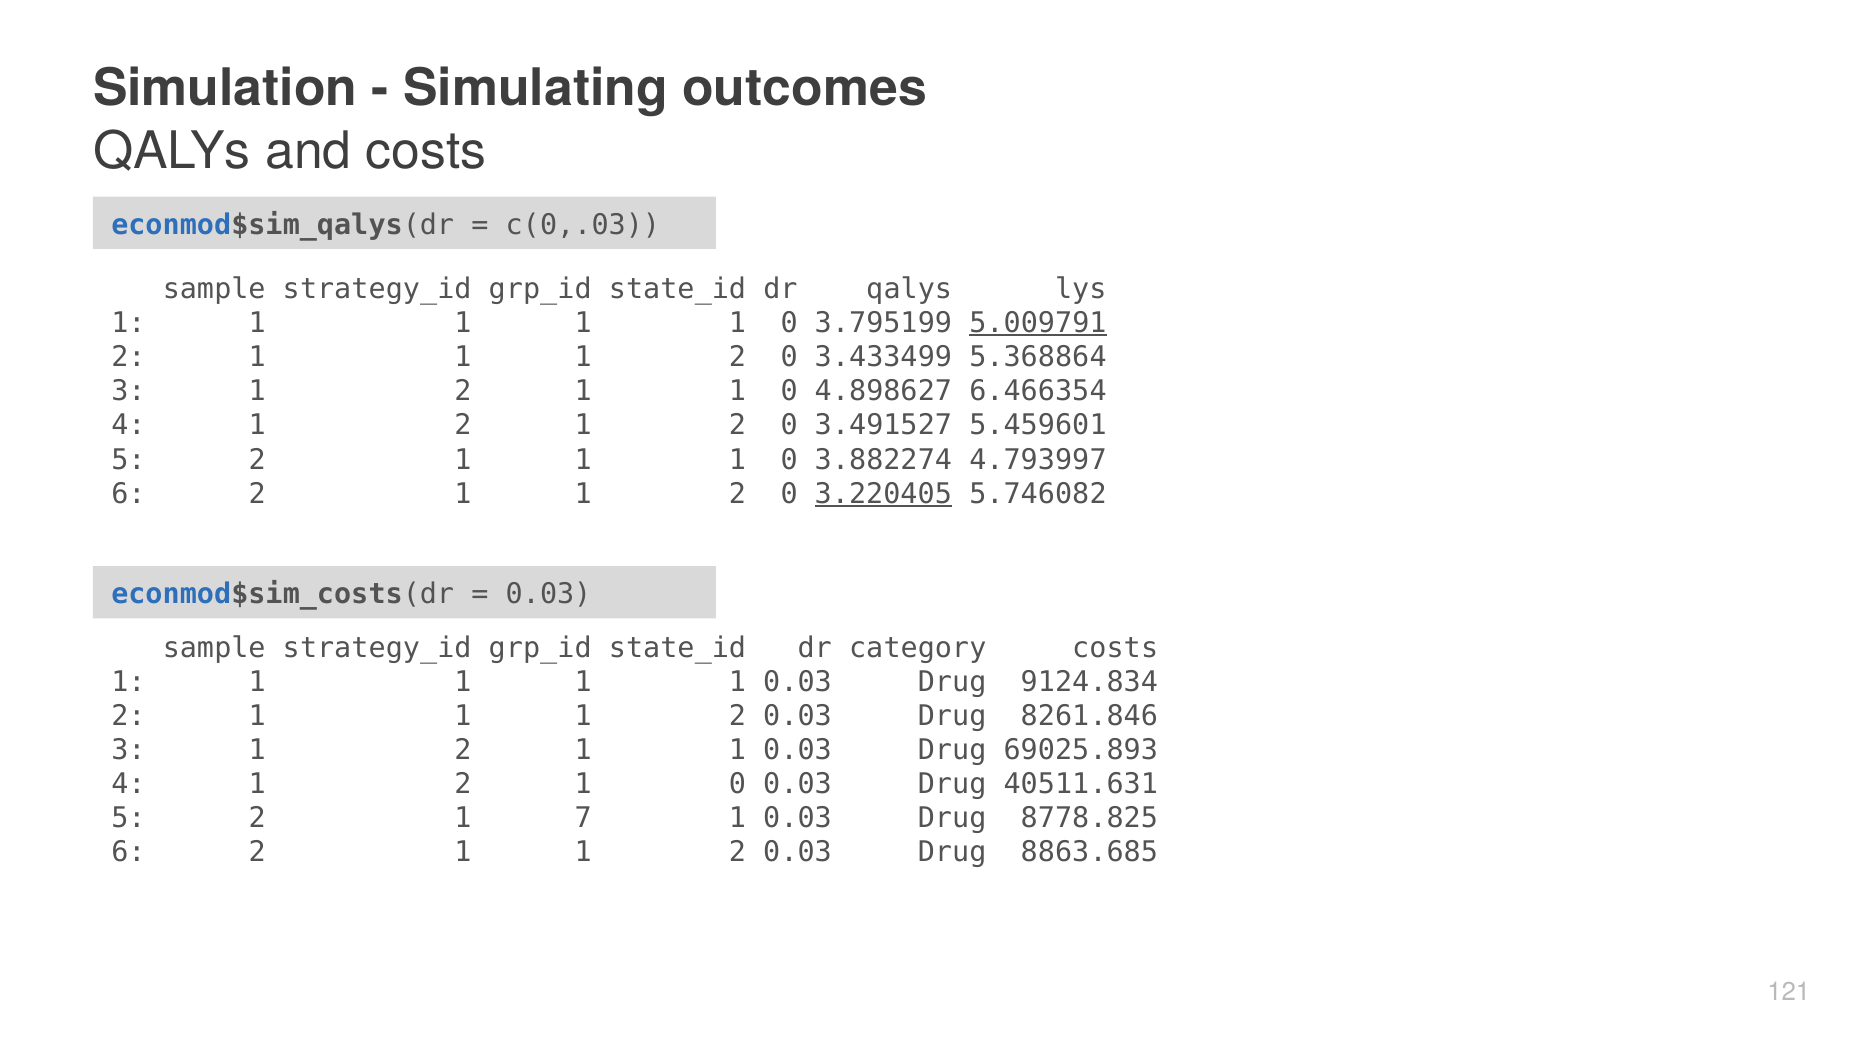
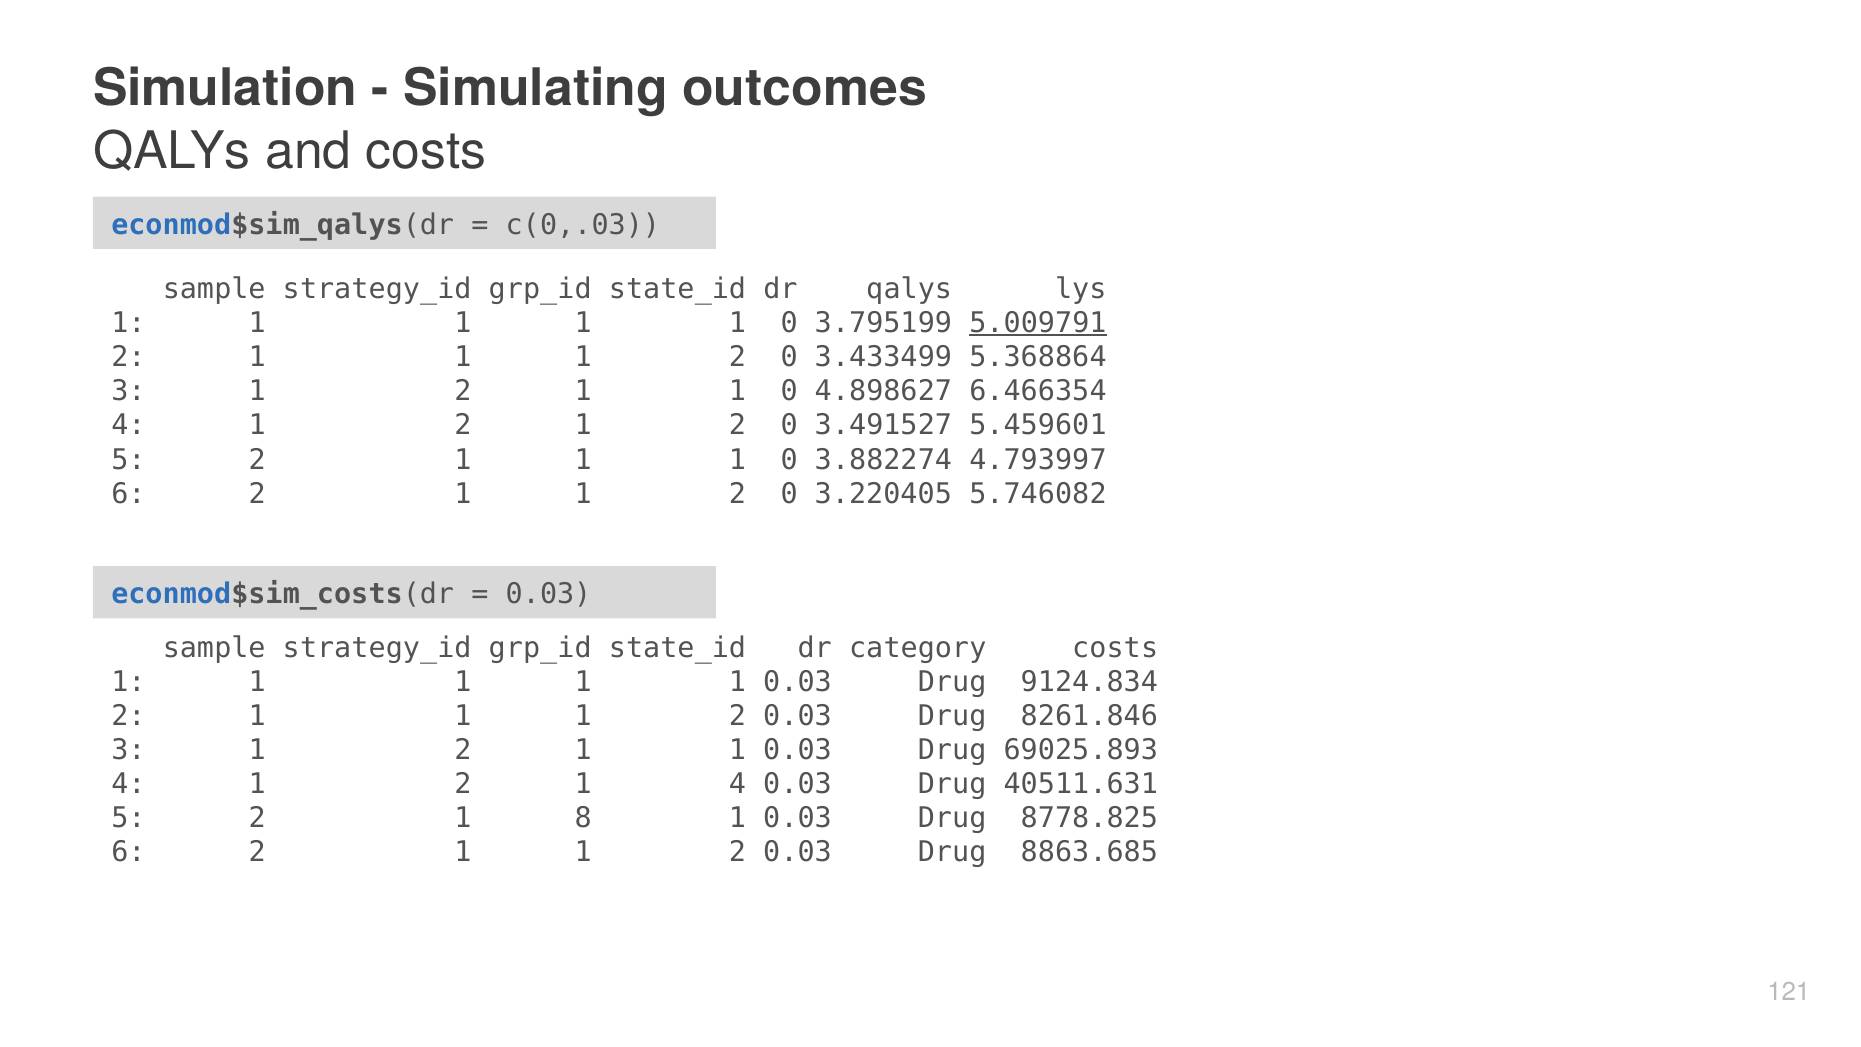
3.220405 underline: present -> none
2 1 0: 0 -> 4
7: 7 -> 8
